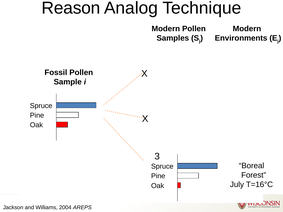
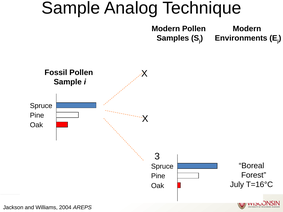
Reason at (71, 8): Reason -> Sample
